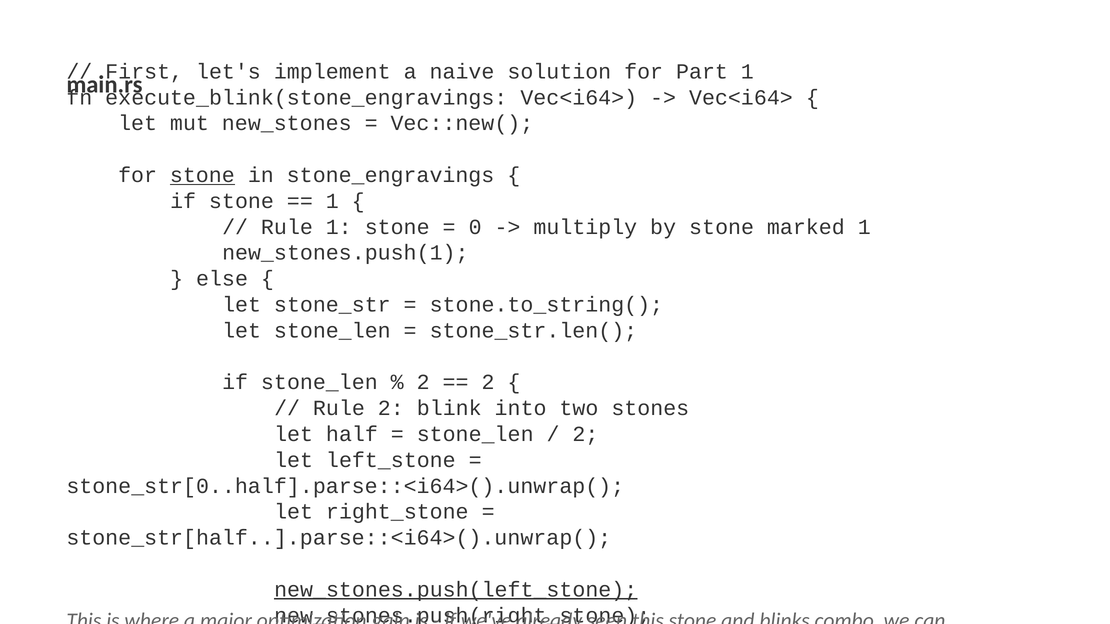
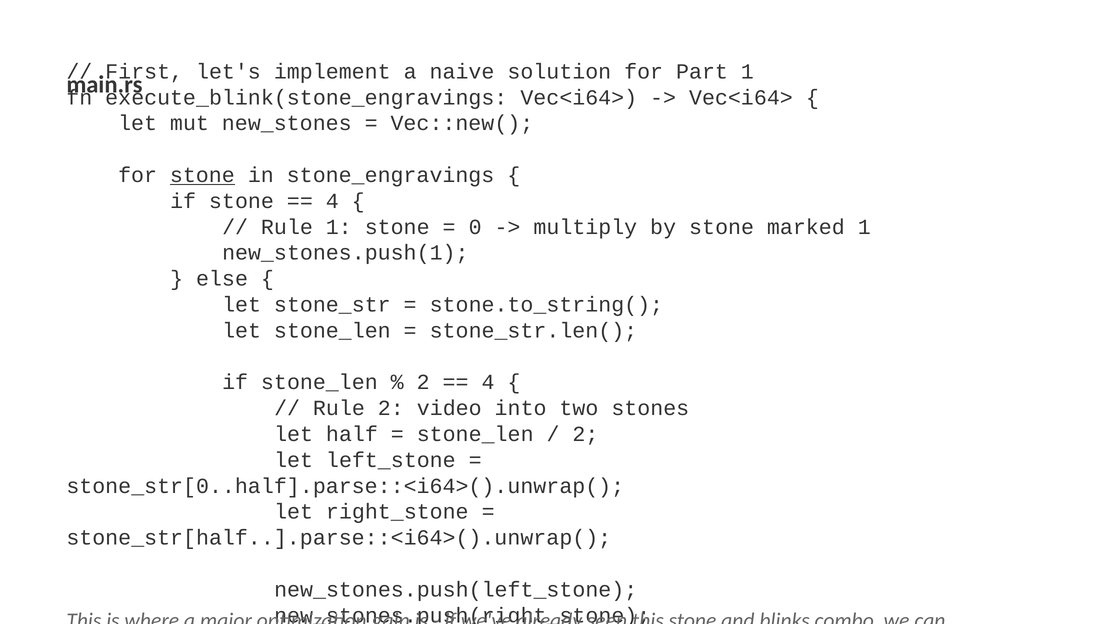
1 at (332, 201): 1 -> 4
2 at (488, 383): 2 -> 4
blink: blink -> video
new_stones.push(left_stone underline: present -> none
